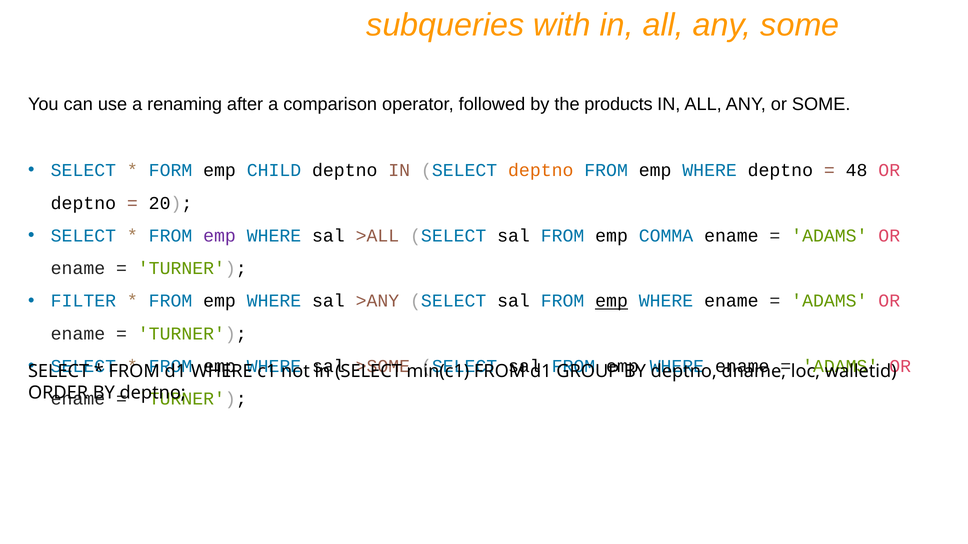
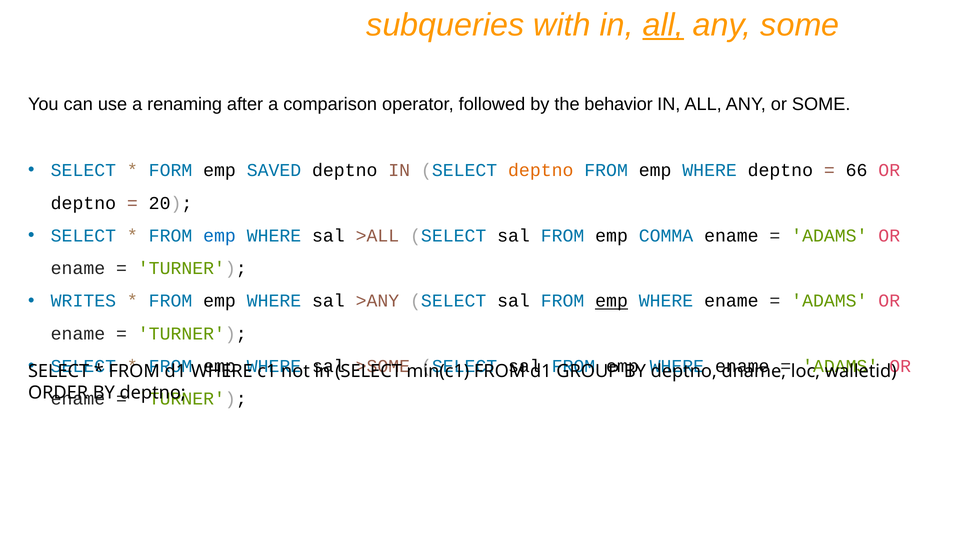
all at (663, 25) underline: none -> present
products: products -> behavior
CHILD: CHILD -> SAVED
48: 48 -> 66
emp at (220, 236) colour: purple -> blue
FILTER: FILTER -> WRITES
